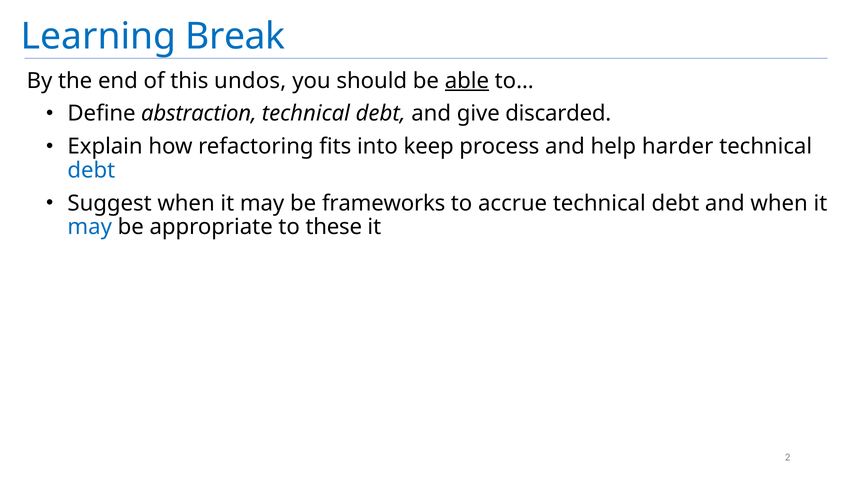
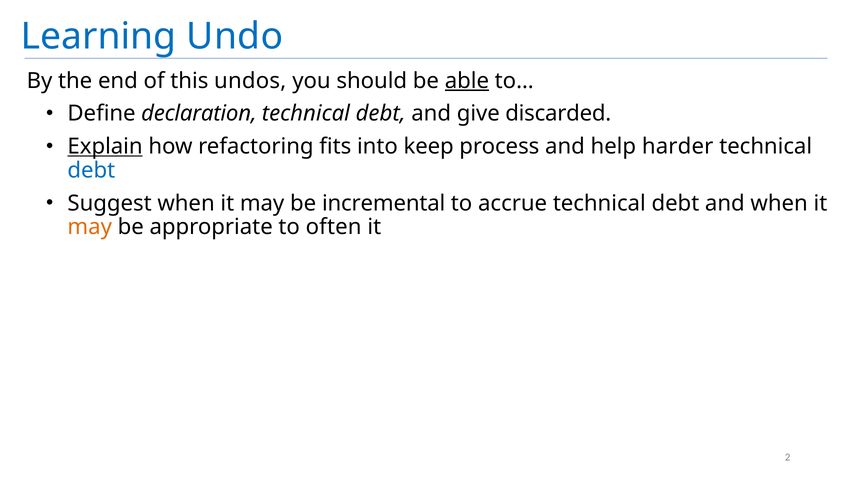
Break: Break -> Undo
abstraction: abstraction -> declaration
Explain underline: none -> present
frameworks: frameworks -> incremental
may at (90, 227) colour: blue -> orange
these: these -> often
